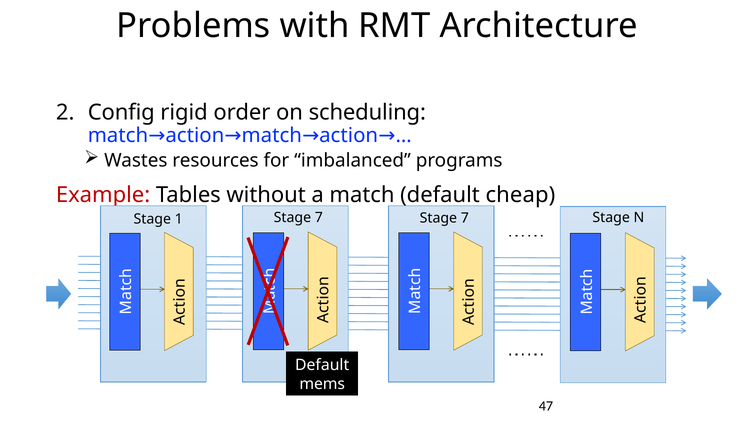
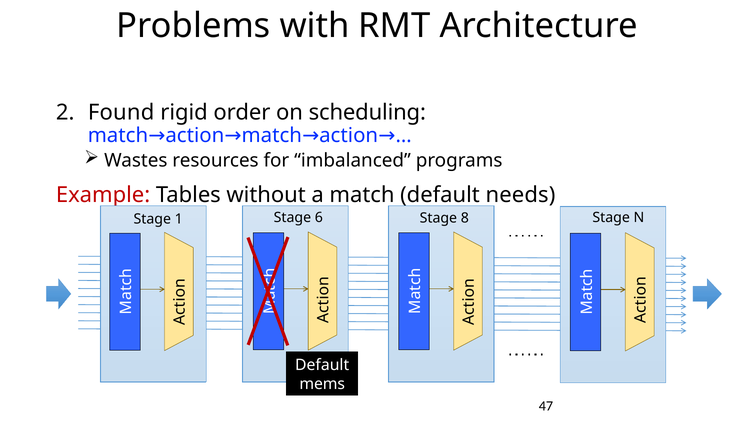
Config: Config -> Found
cheap: cheap -> needs
1 Stage 7: 7 -> 6
7 at (465, 218): 7 -> 8
